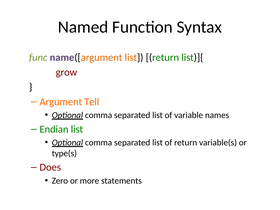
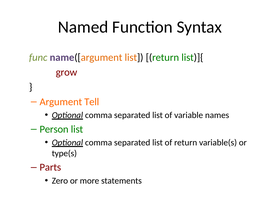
Endian: Endian -> Person
Does: Does -> Parts
